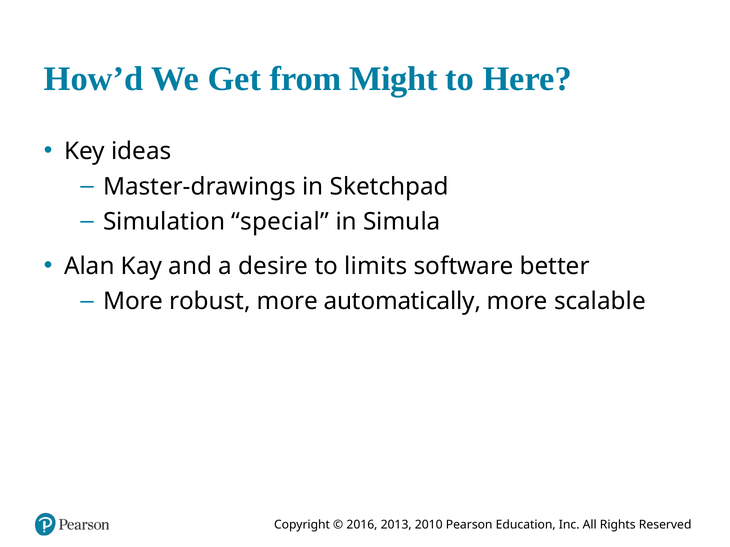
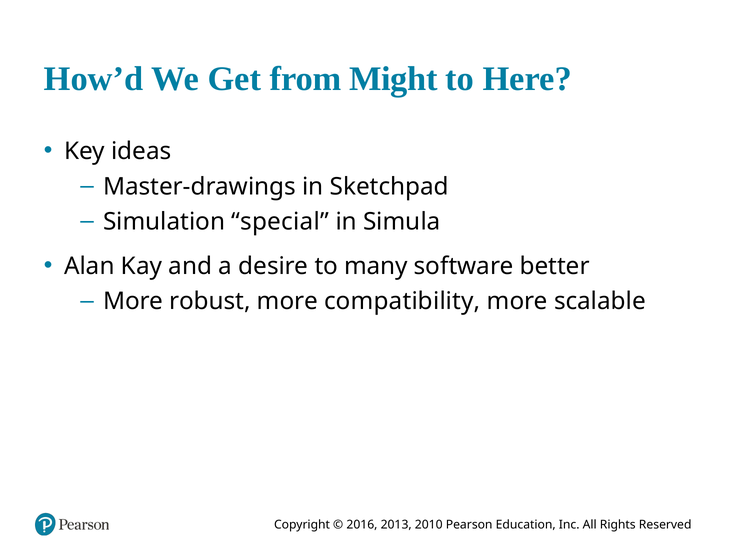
limits: limits -> many
automatically: automatically -> compatibility
